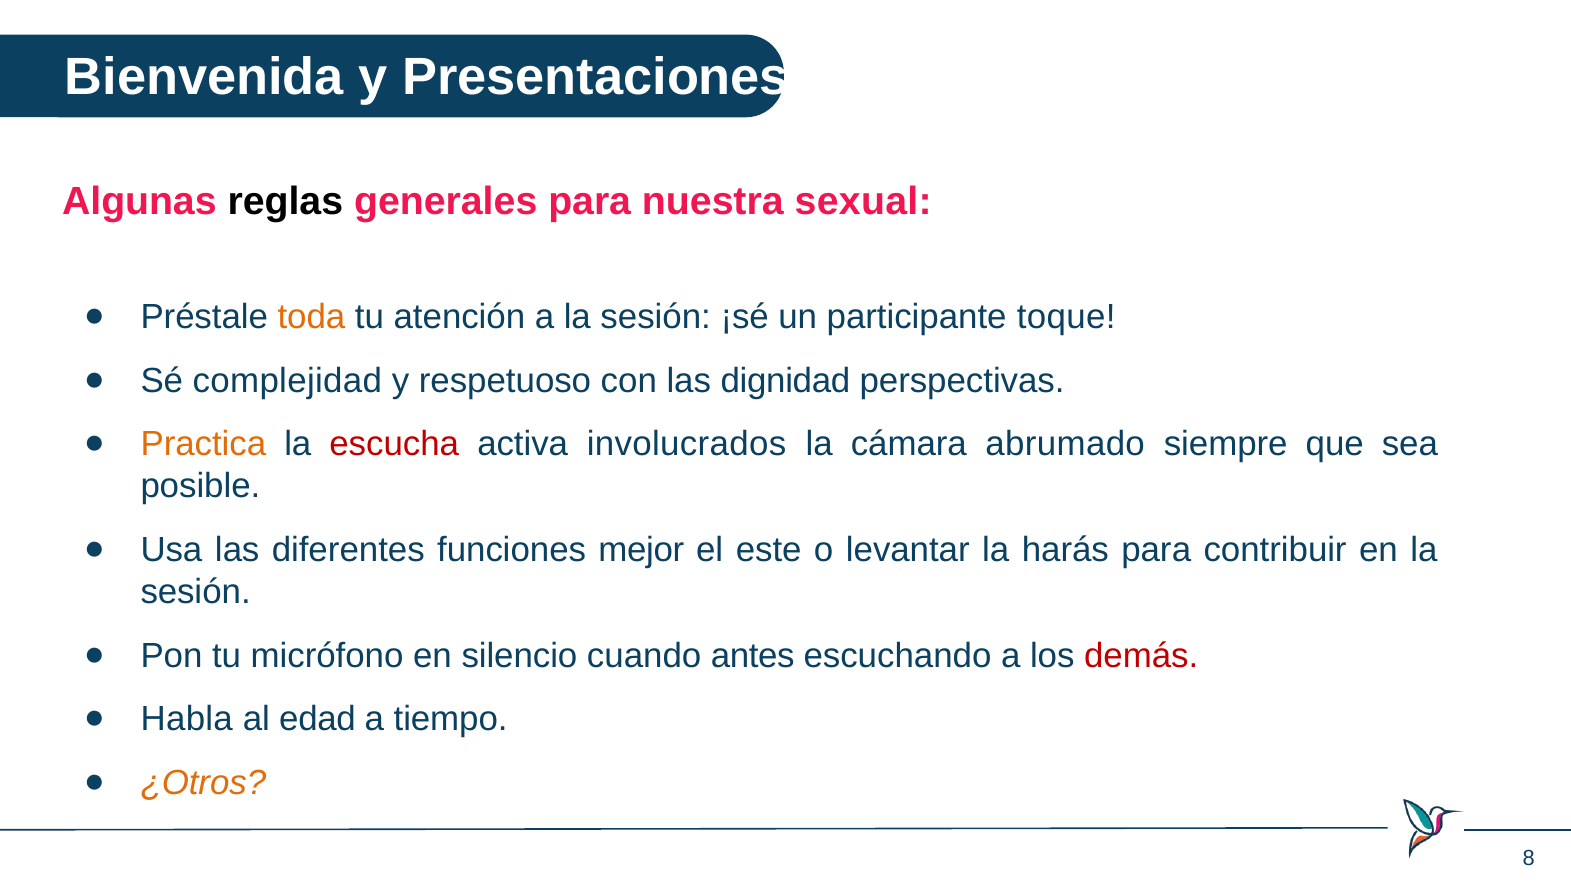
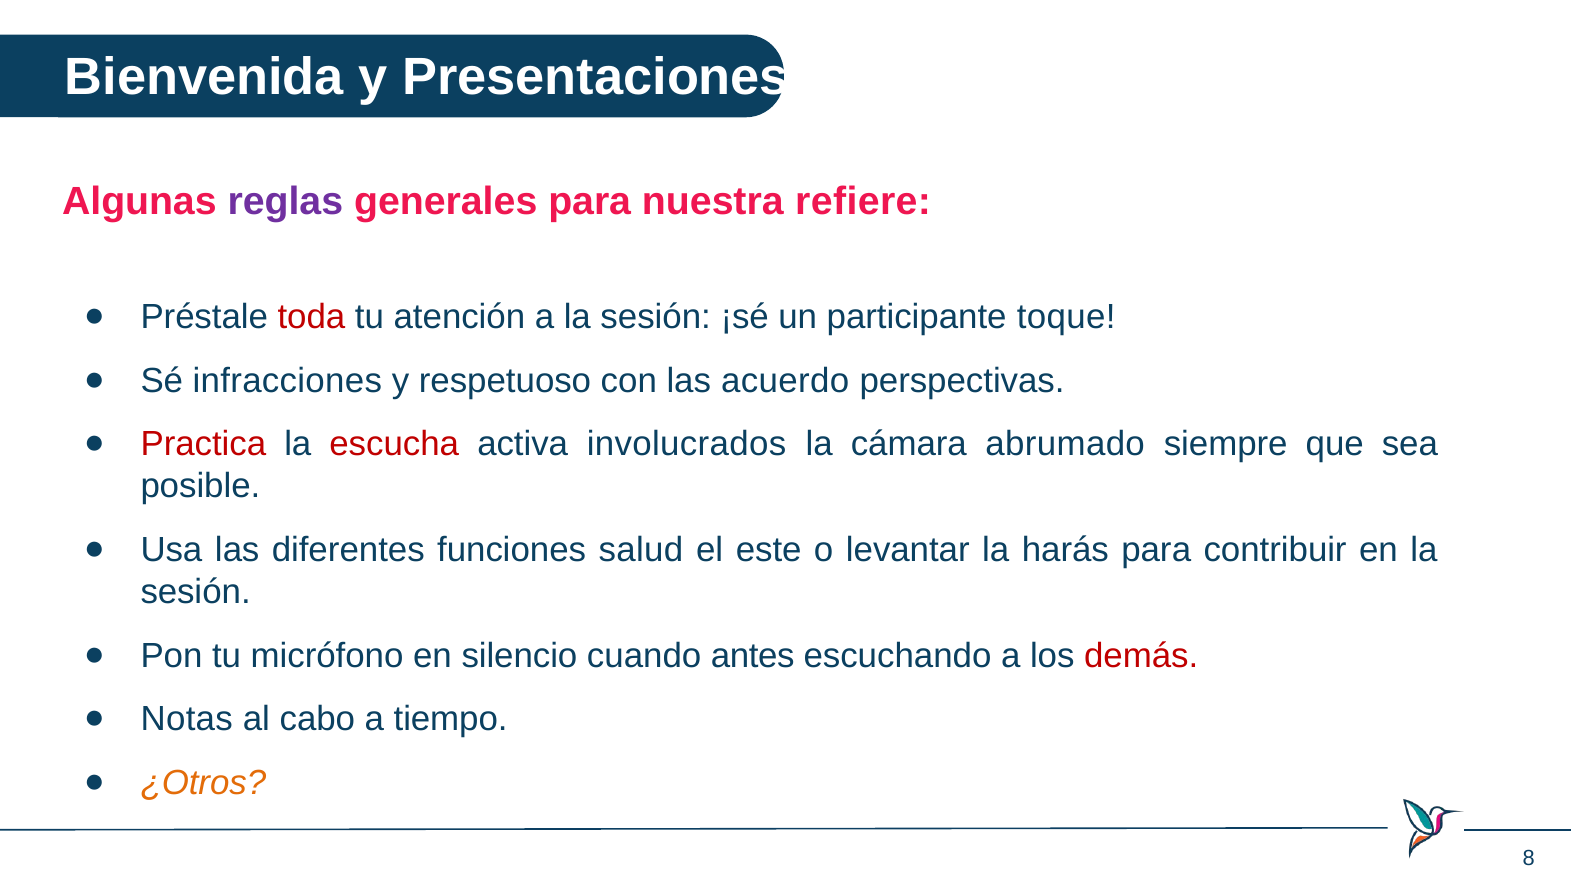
reglas colour: black -> purple
sexual: sexual -> refiere
toda colour: orange -> red
complejidad: complejidad -> infracciones
dignidad: dignidad -> acuerdo
Practica colour: orange -> red
mejor: mejor -> salud
Habla: Habla -> Notas
edad: edad -> cabo
